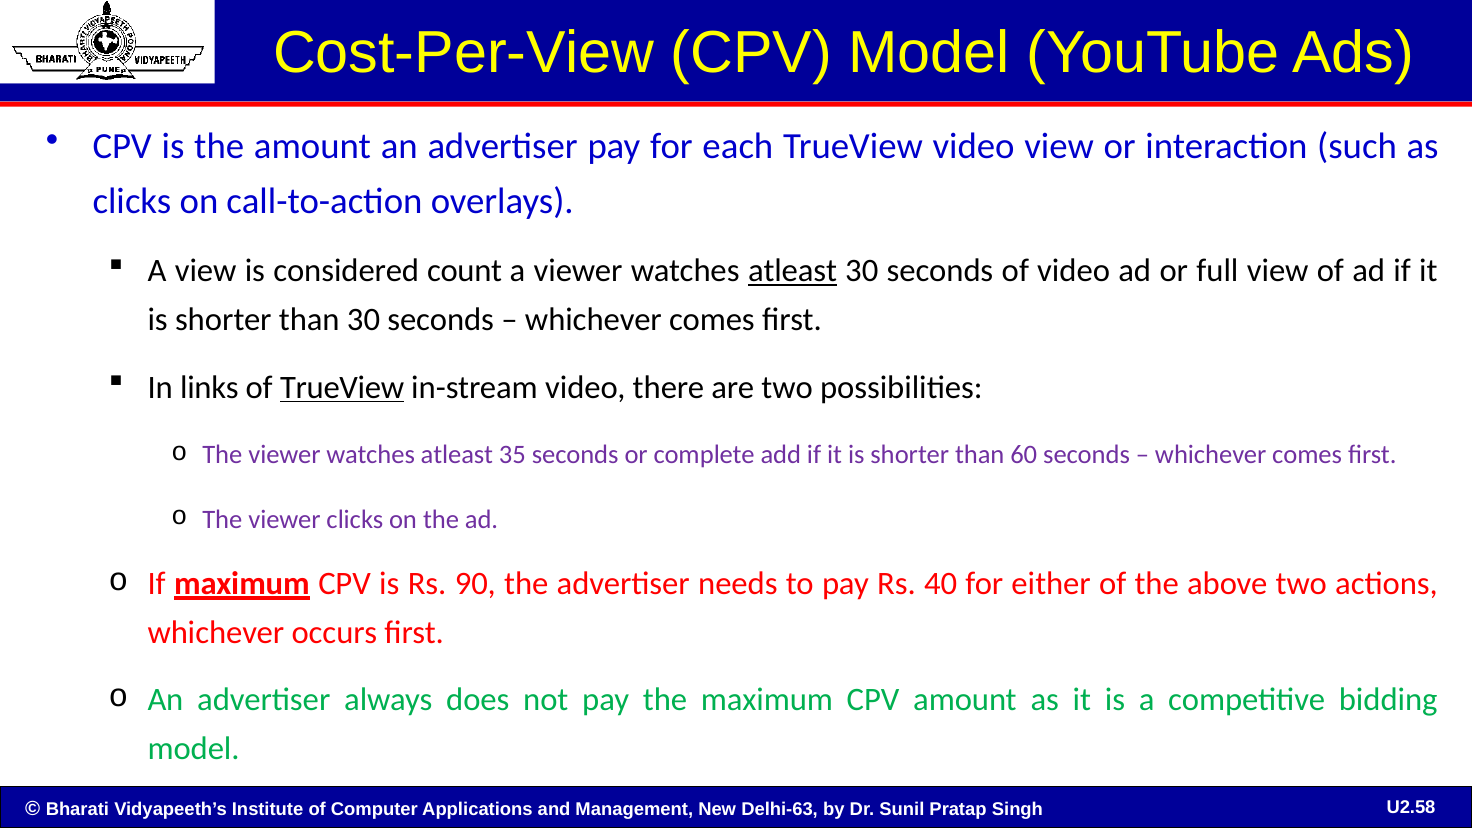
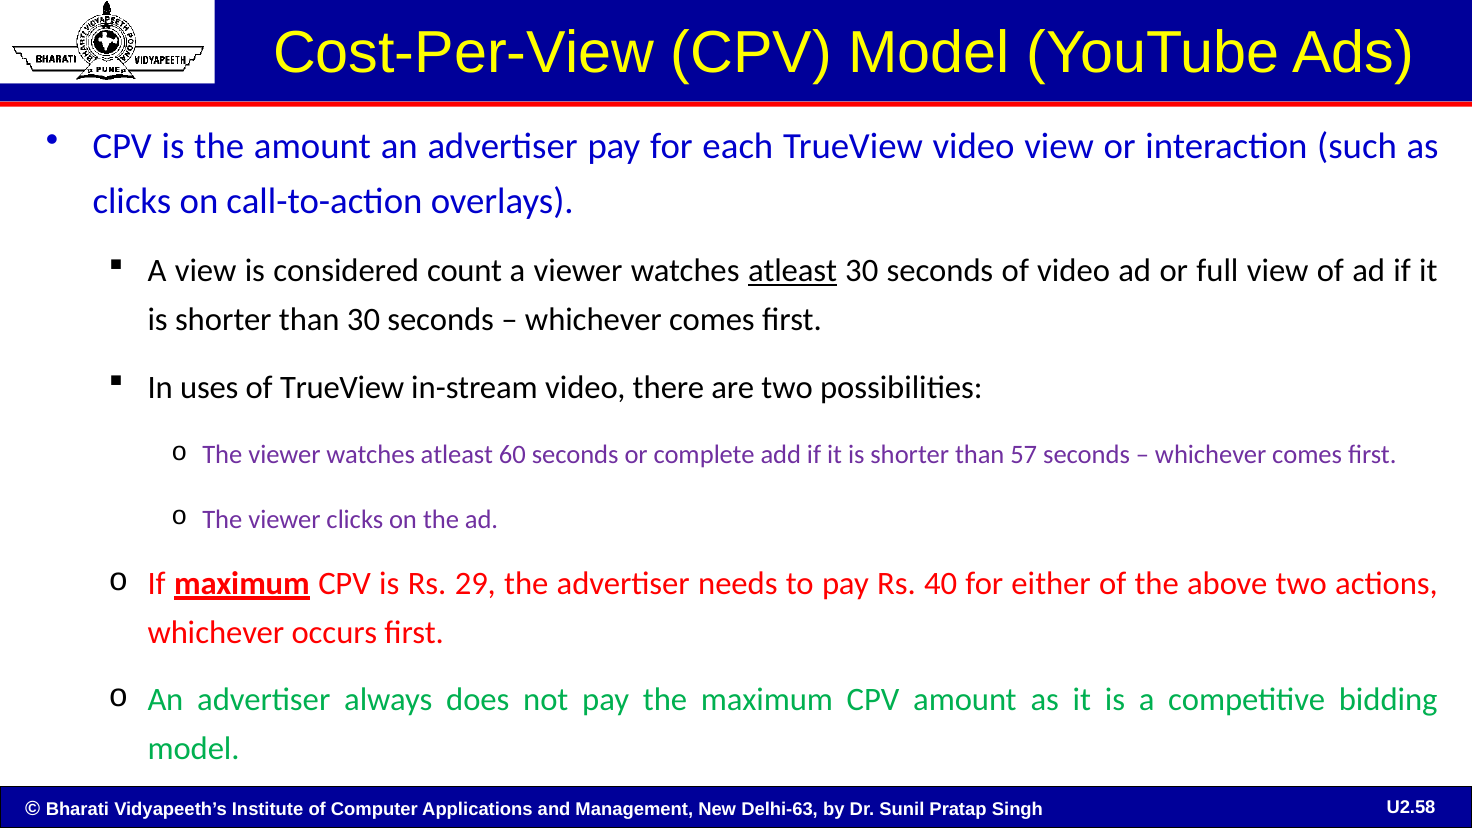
links: links -> uses
TrueView at (342, 387) underline: present -> none
35: 35 -> 60
60: 60 -> 57
90: 90 -> 29
